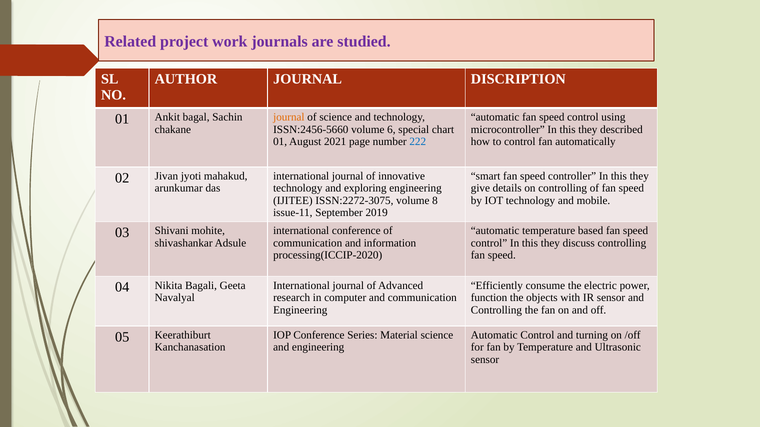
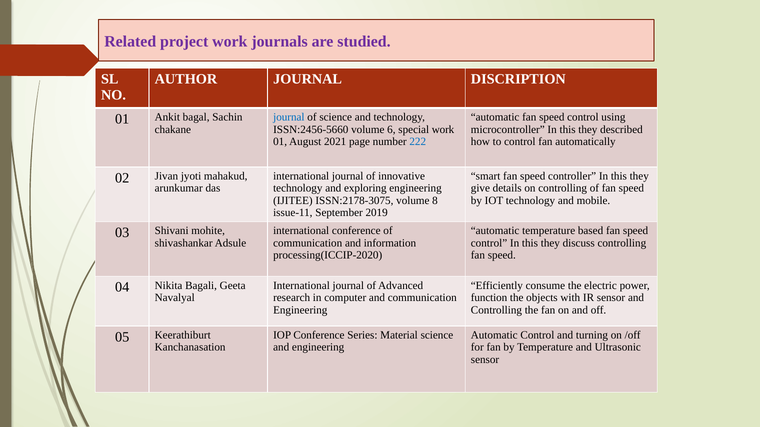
journal at (289, 117) colour: orange -> blue
special chart: chart -> work
ISSN:2272-3075: ISSN:2272-3075 -> ISSN:2178-3075
